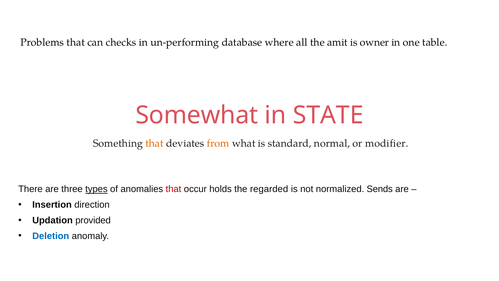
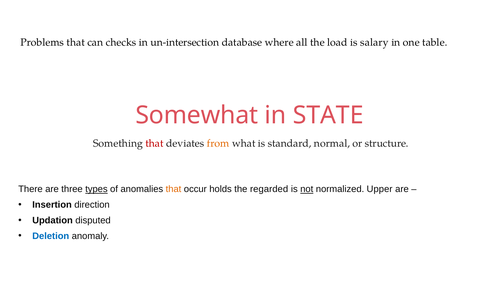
un-performing: un-performing -> un-intersection
amit: amit -> load
owner: owner -> salary
that at (155, 143) colour: orange -> red
modifier: modifier -> structure
that at (174, 189) colour: red -> orange
not underline: none -> present
Sends: Sends -> Upper
provided: provided -> disputed
